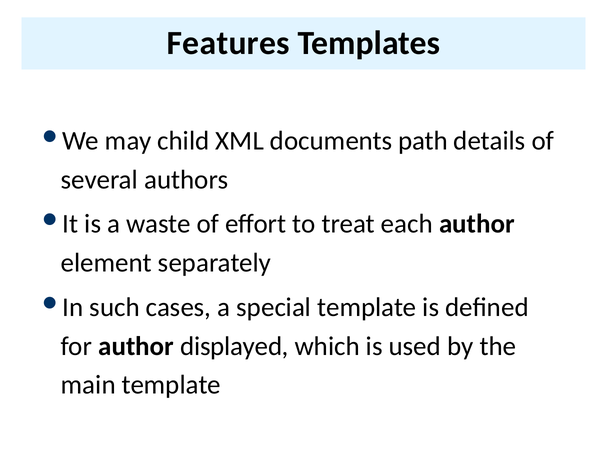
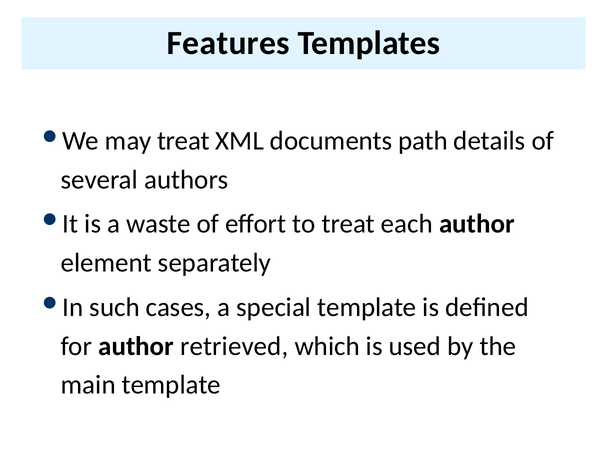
may child: child -> treat
displayed: displayed -> retrieved
